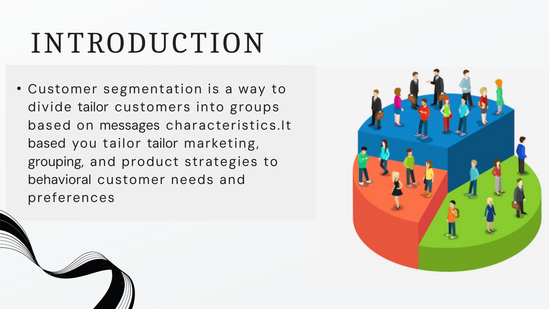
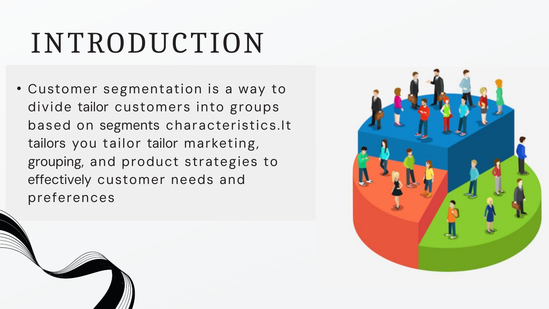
messages: messages -> segments
based at (47, 143): based -> tailors
behavioral: behavioral -> effectively
